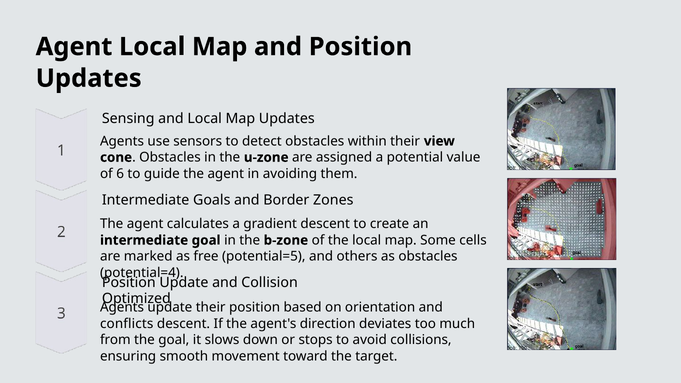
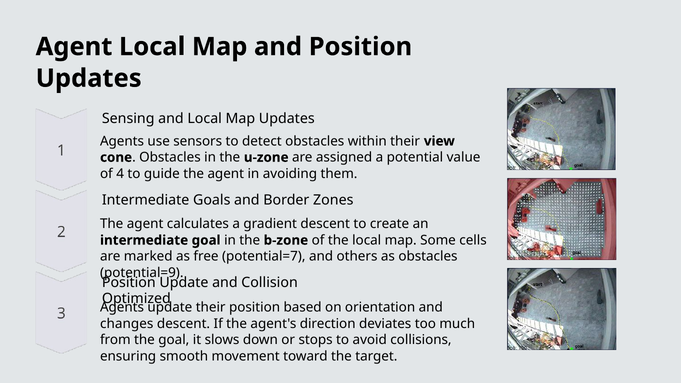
6: 6 -> 4
potential=5: potential=5 -> potential=7
potential=4: potential=4 -> potential=9
conflicts: conflicts -> changes
